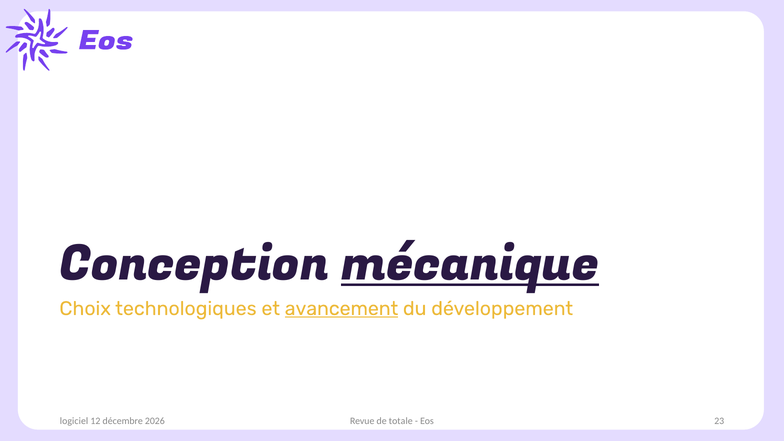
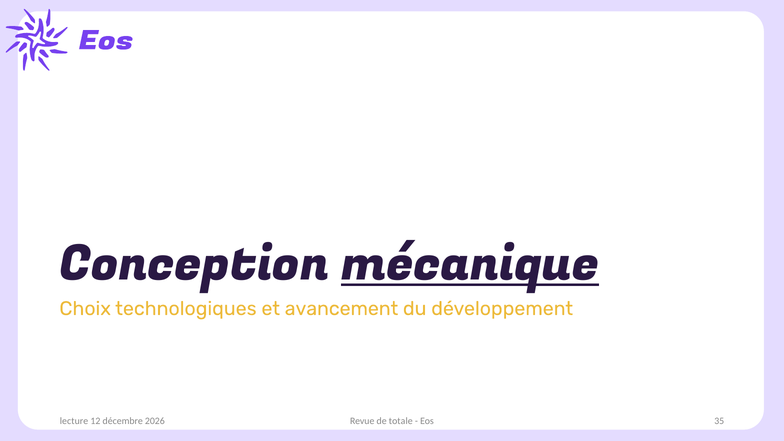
avancement underline: present -> none
logiciel: logiciel -> lecture
23: 23 -> 35
